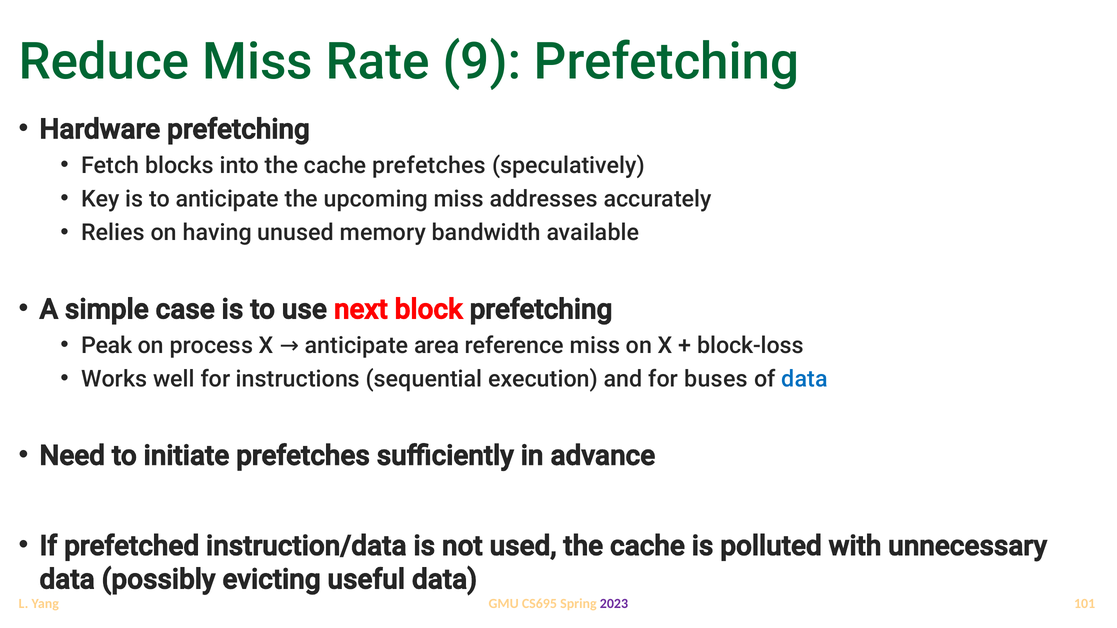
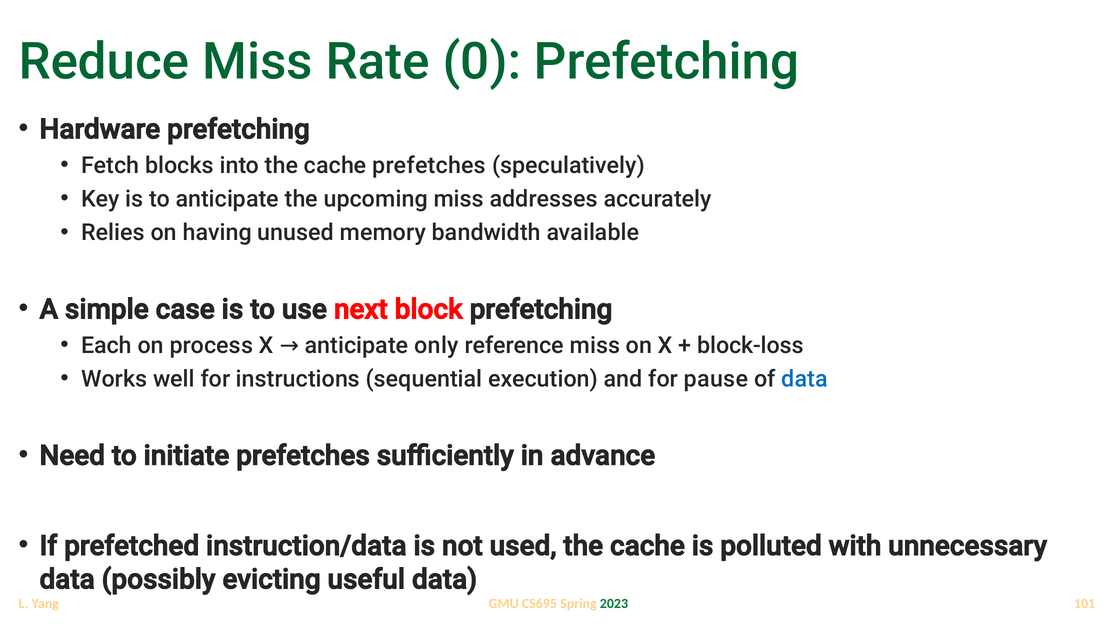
9: 9 -> 0
Peak: Peak -> Each
area: area -> only
buses: buses -> pause
2023 colour: purple -> green
